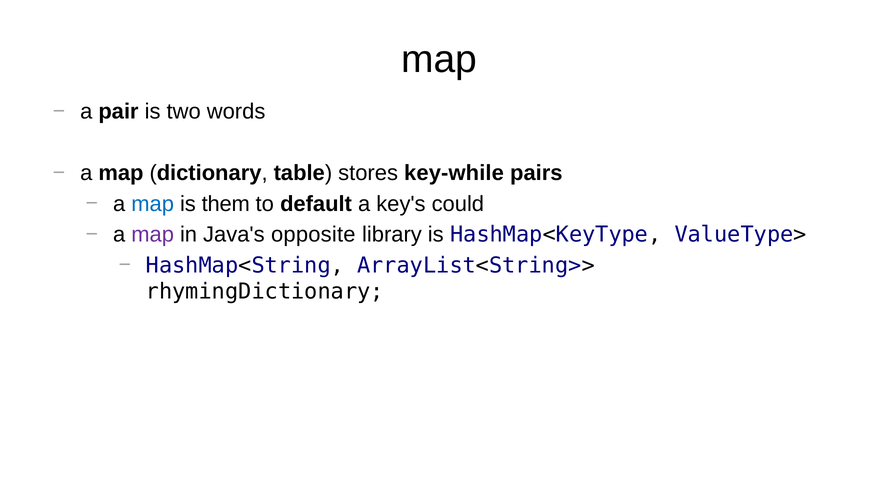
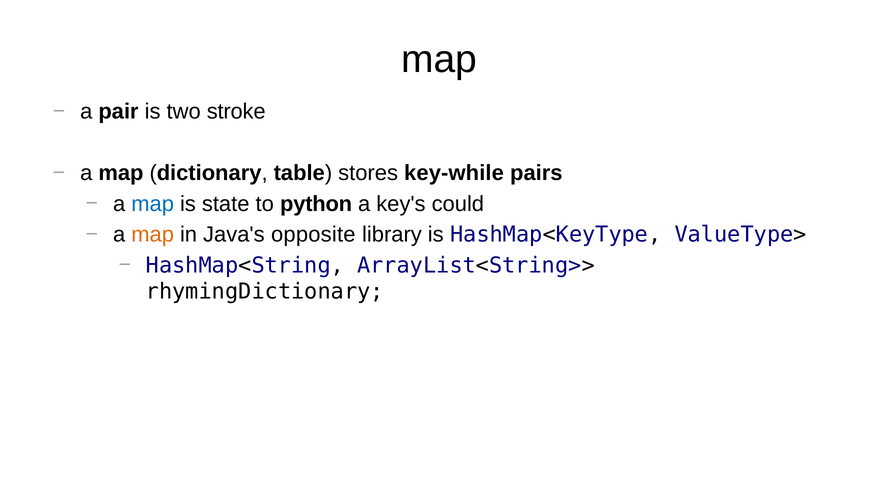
words: words -> stroke
them: them -> state
default: default -> python
map at (153, 235) colour: purple -> orange
